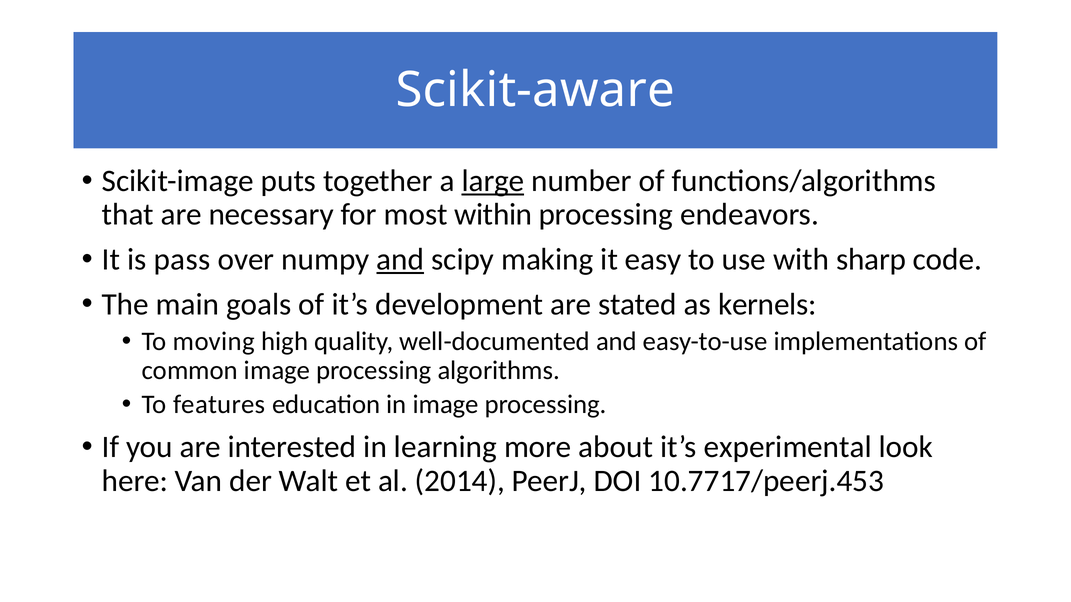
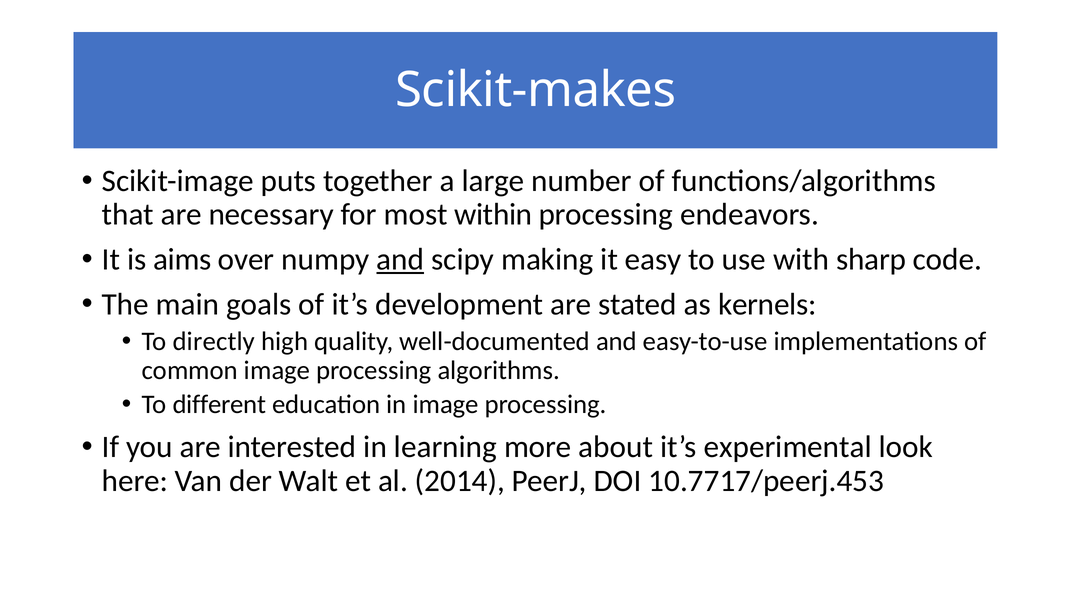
Scikit-aware: Scikit-aware -> Scikit-makes
large underline: present -> none
pass: pass -> aims
moving: moving -> directly
features: features -> different
